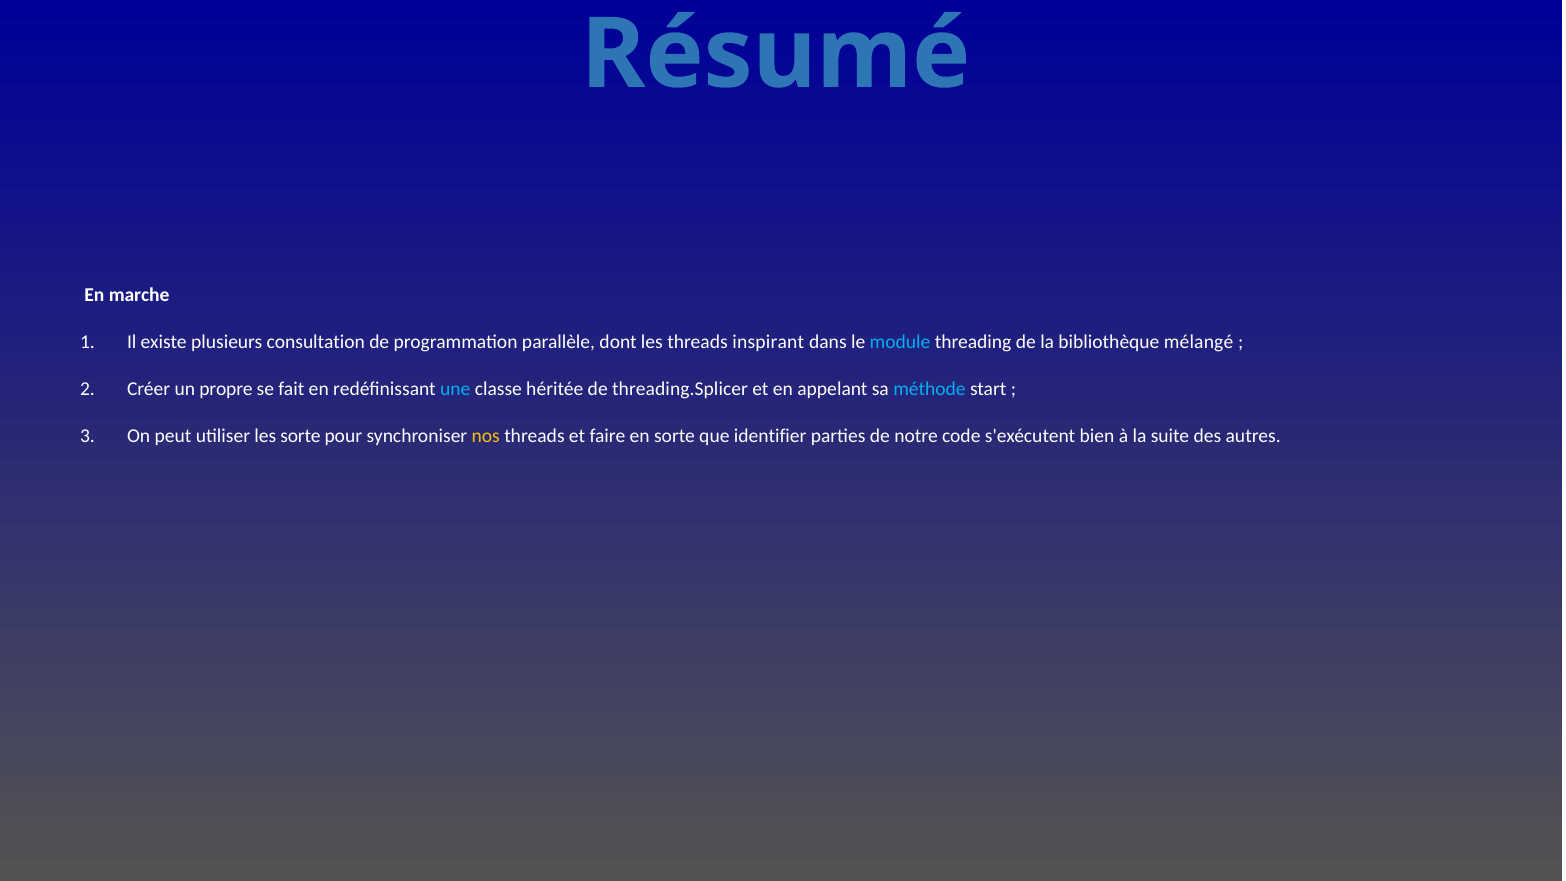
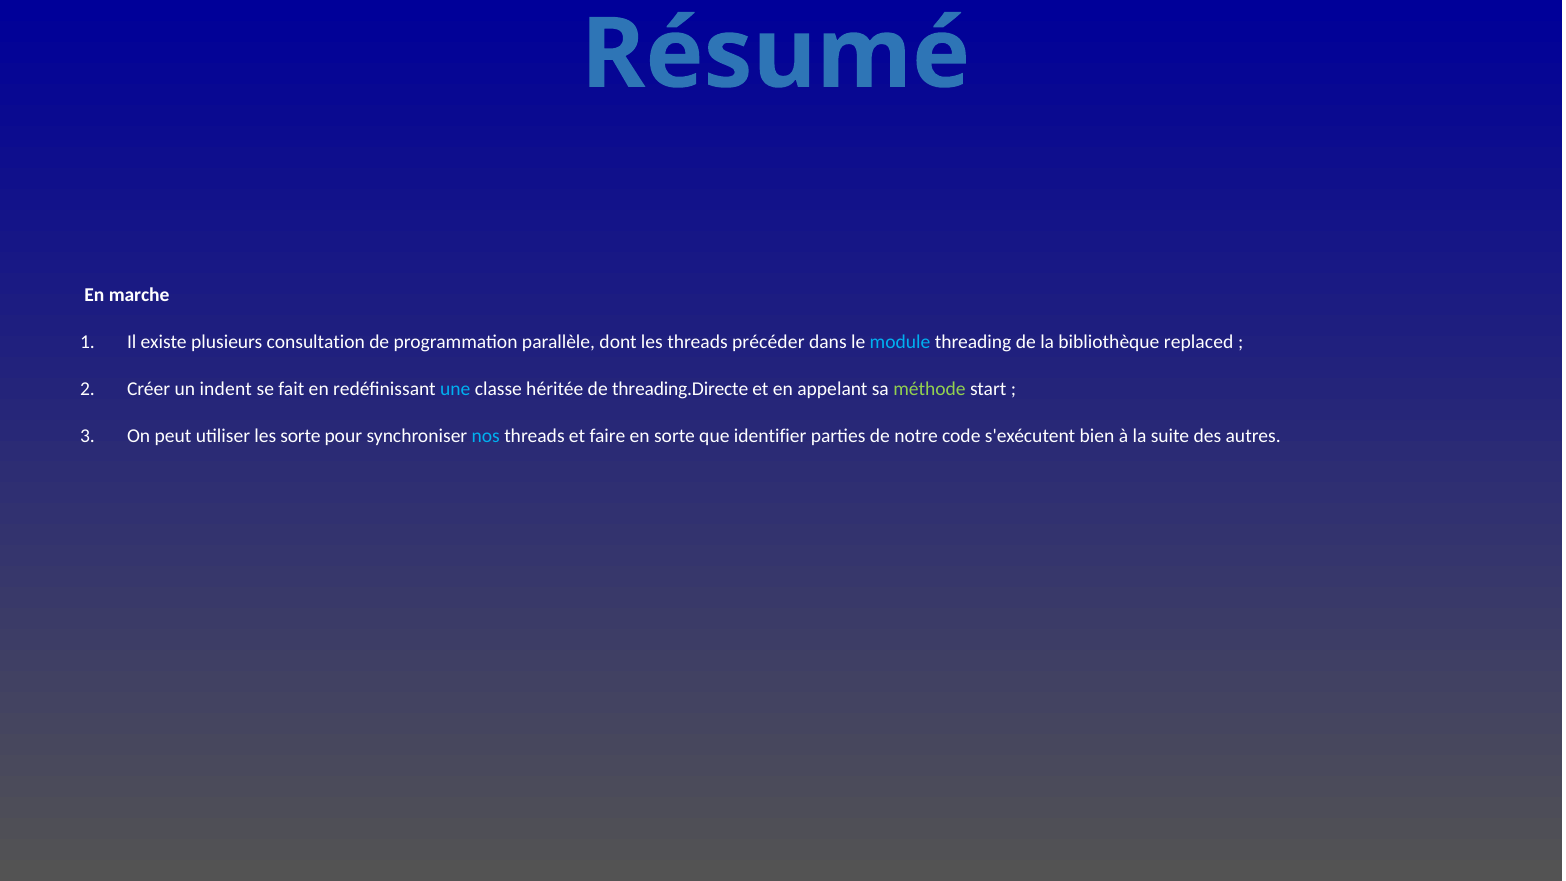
inspirant: inspirant -> précéder
mélangé: mélangé -> replaced
propre: propre -> indent
threading.Splicer: threading.Splicer -> threading.Directe
méthode colour: light blue -> light green
nos colour: yellow -> light blue
